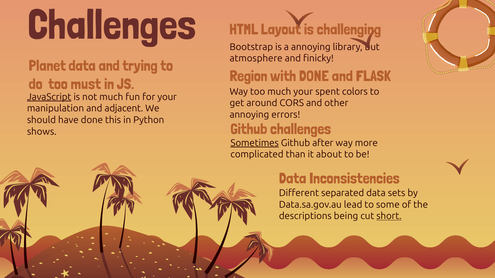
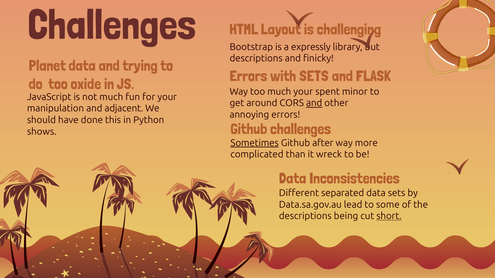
a annoying: annoying -> expressly
atmosphere at (256, 58): atmosphere -> descriptions
Region at (248, 76): Region -> Errors
with DONE: DONE -> SETS
must: must -> oxide
colors: colors -> minor
JavaScript underline: present -> none
and at (314, 103) underline: none -> present
about: about -> wreck
